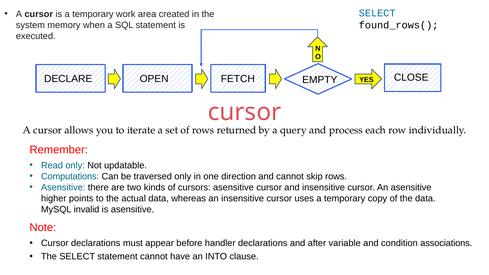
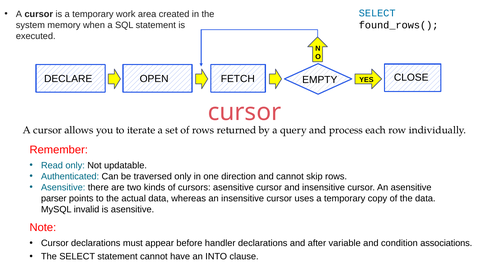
Computations: Computations -> Authenticated
higher: higher -> parser
